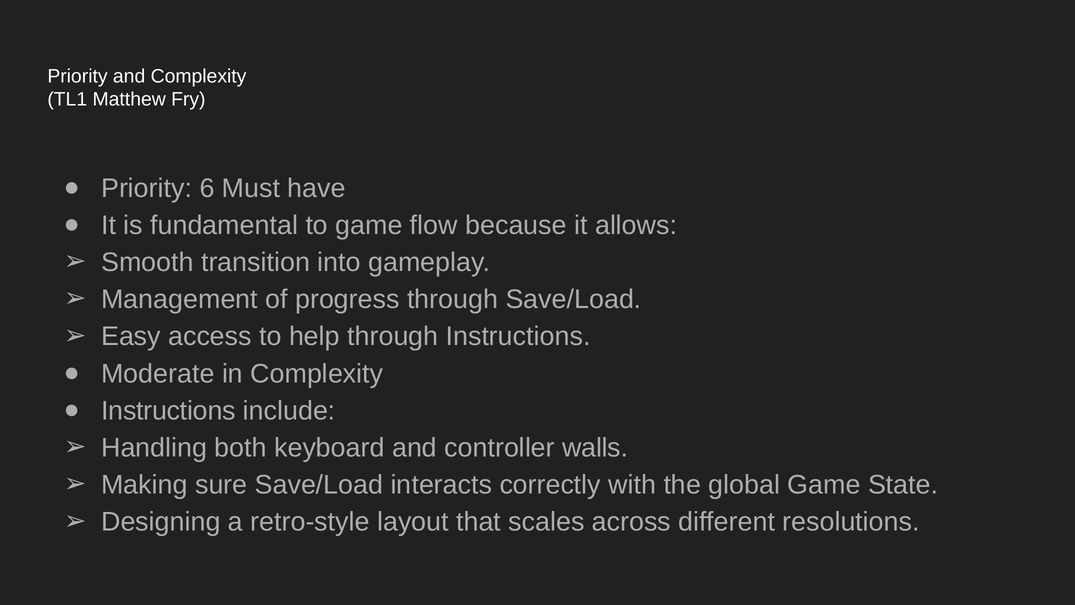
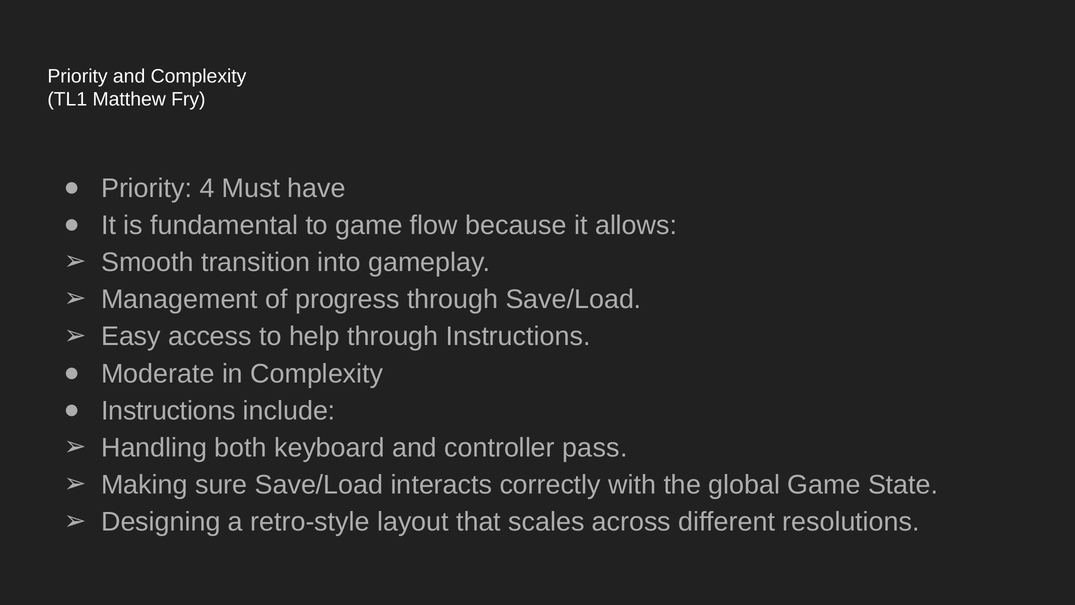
6: 6 -> 4
walls: walls -> pass
